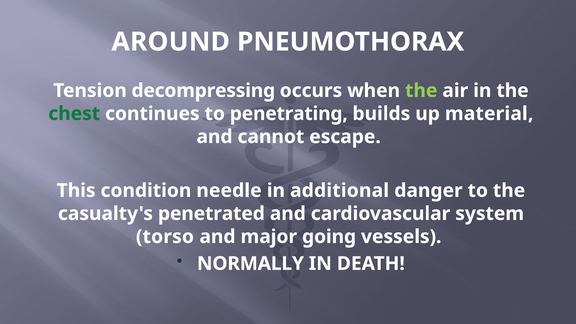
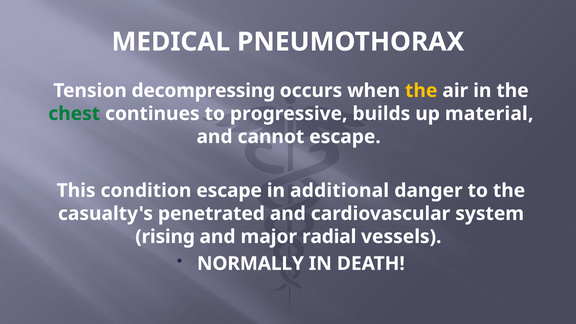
AROUND: AROUND -> MEDICAL
the at (421, 91) colour: light green -> yellow
penetrating: penetrating -> progressive
condition needle: needle -> escape
torso: torso -> rising
going: going -> radial
